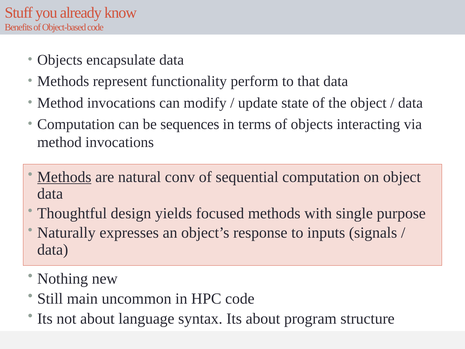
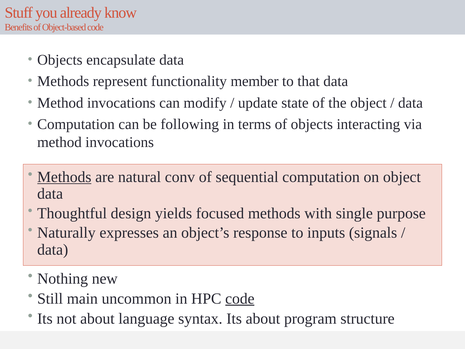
perform: perform -> member
sequences: sequences -> following
code at (240, 298) underline: none -> present
